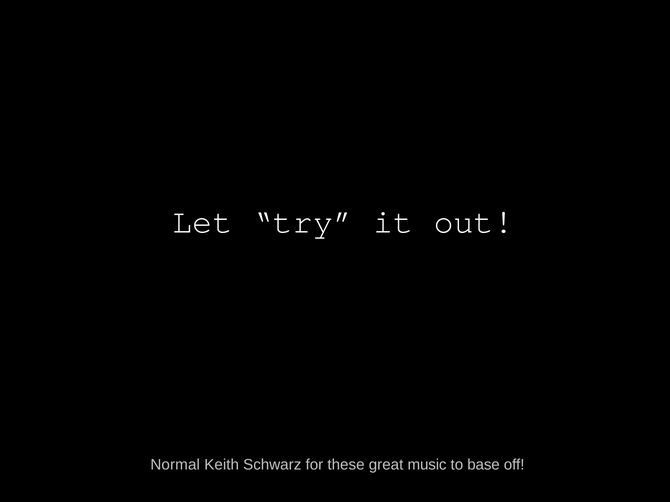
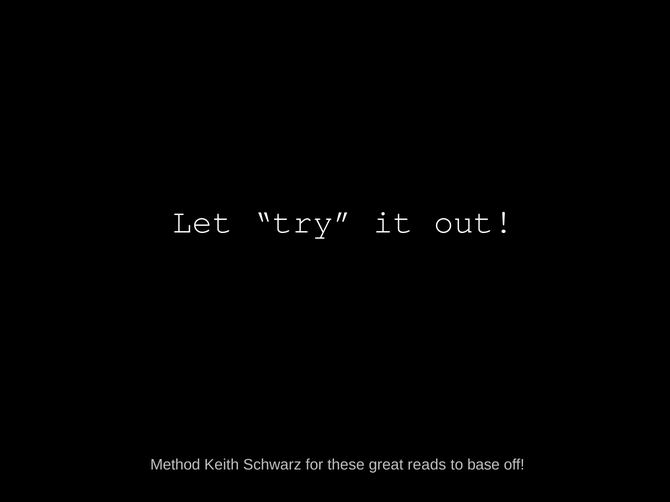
Normal: Normal -> Method
music: music -> reads
